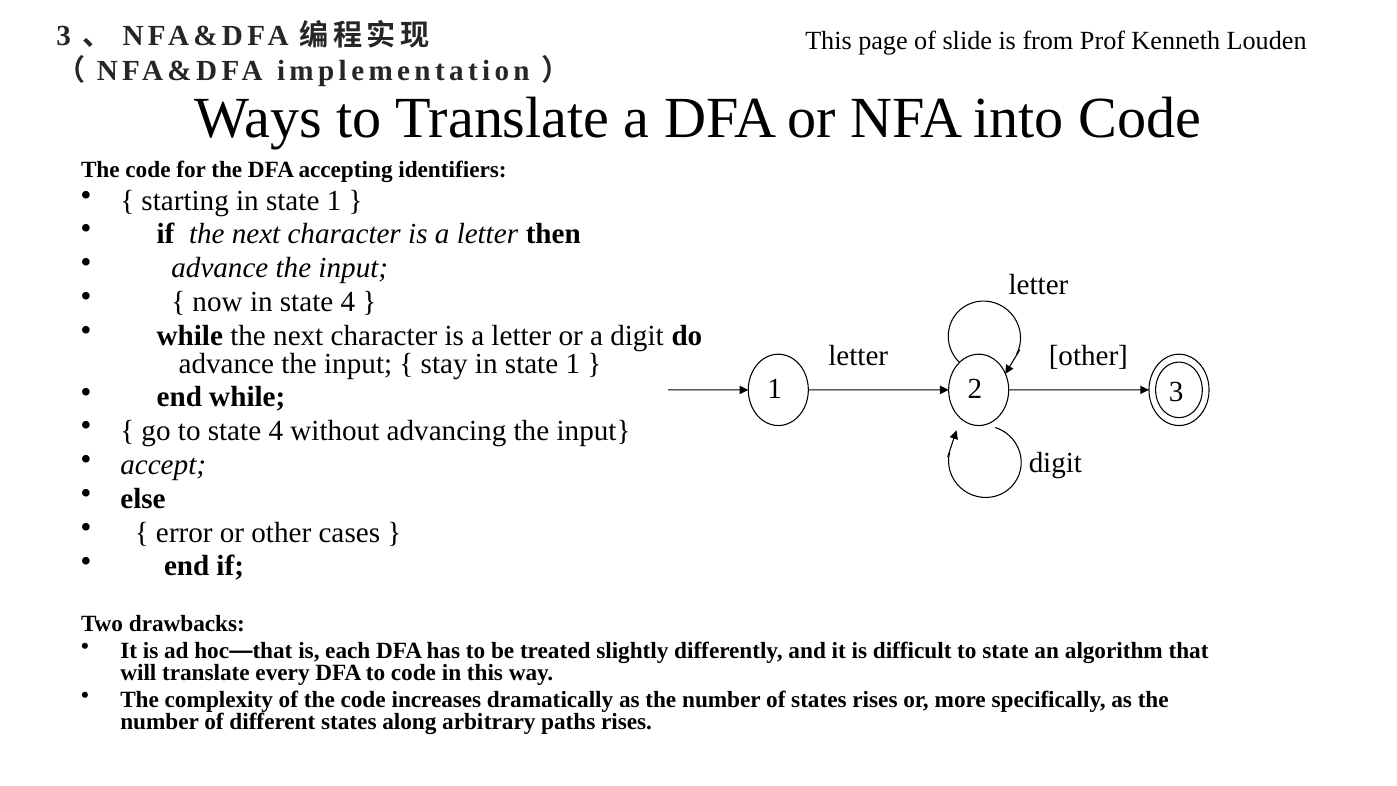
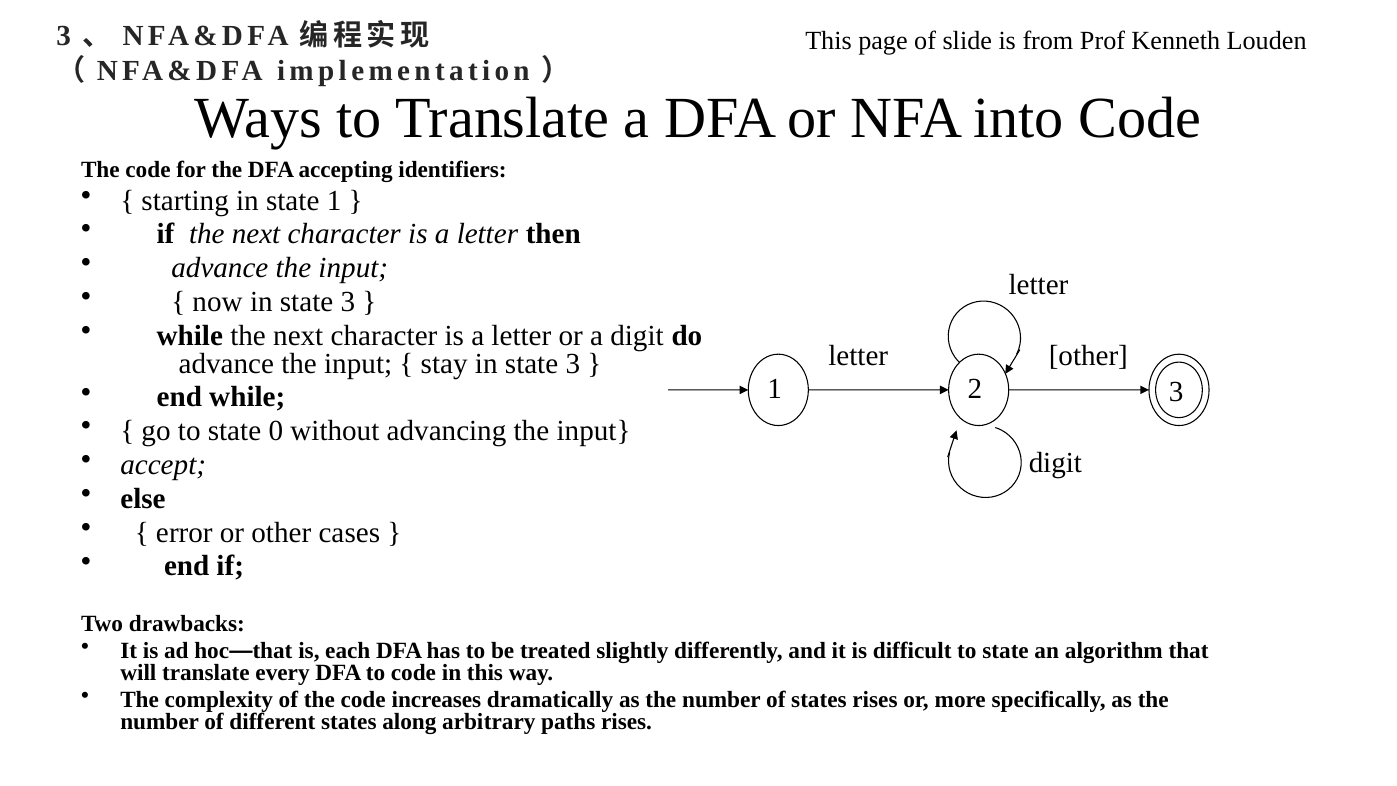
now in state 4: 4 -> 3
stay in state 1: 1 -> 3
to state 4: 4 -> 0
